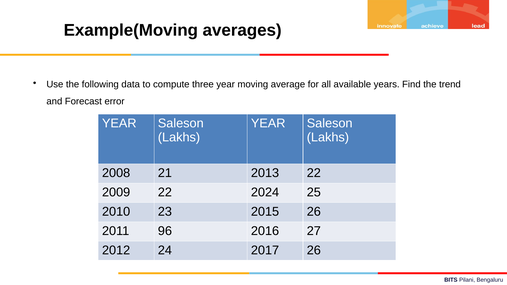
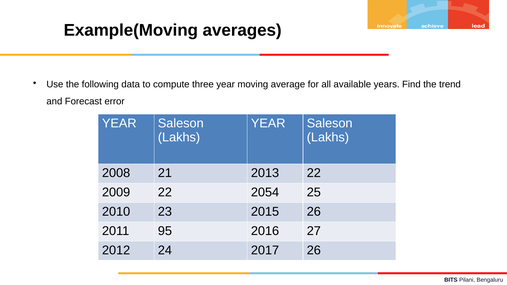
2024: 2024 -> 2054
96: 96 -> 95
